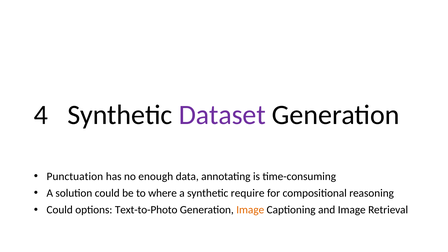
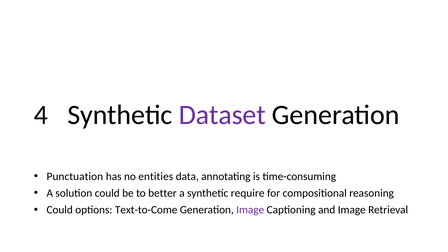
enough: enough -> entities
where: where -> better
Text-to-Photo: Text-to-Photo -> Text-to-Come
Image at (250, 210) colour: orange -> purple
